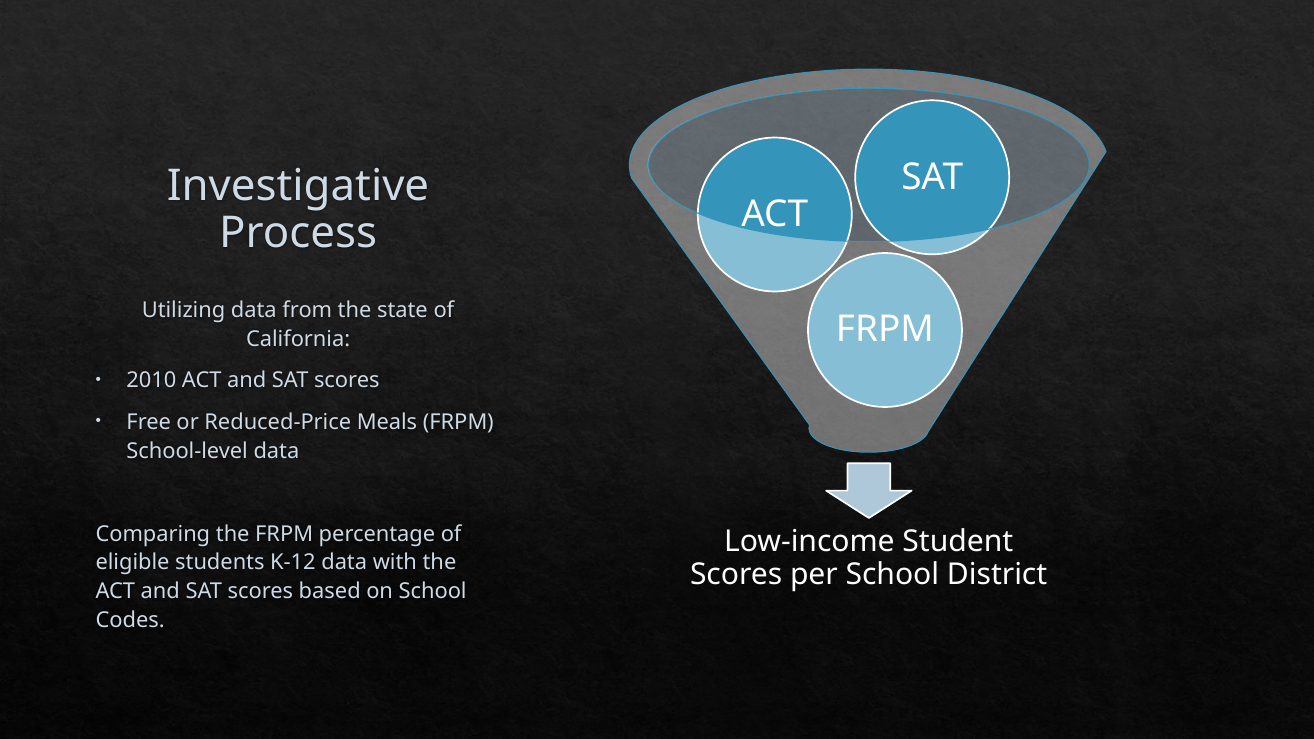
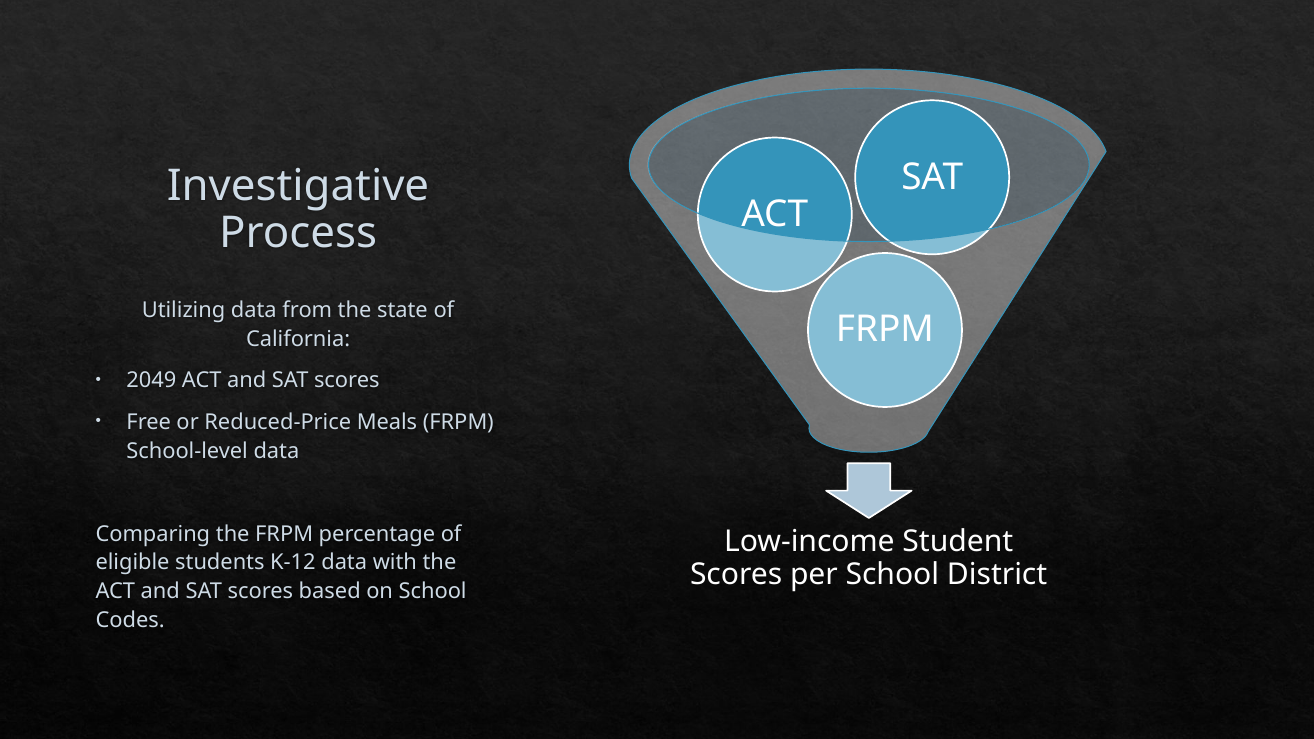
2010: 2010 -> 2049
